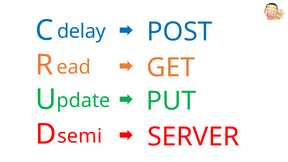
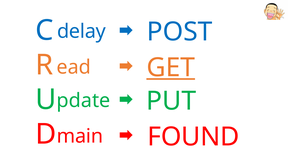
GET underline: none -> present
SERVER: SERVER -> FOUND
semi: semi -> main
